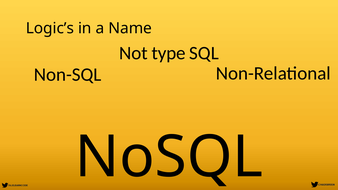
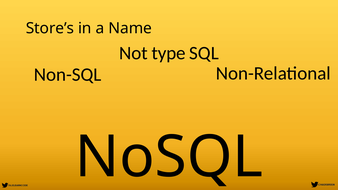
Logic’s: Logic’s -> Store’s
